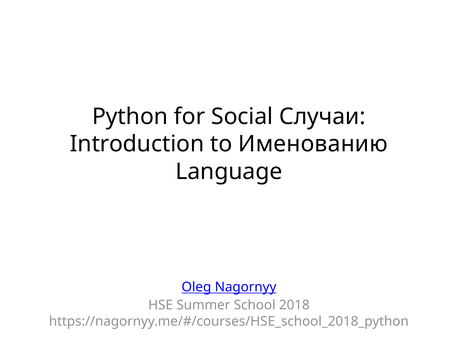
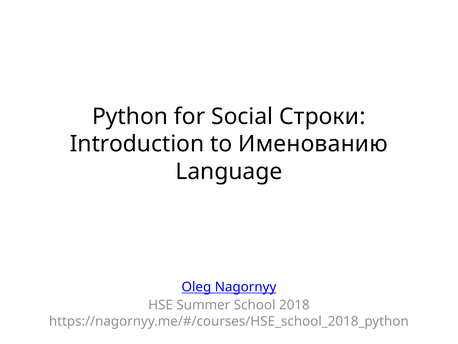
Случаи: Случаи -> Строки
